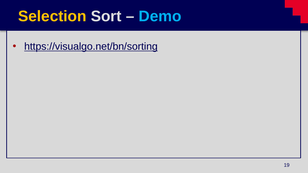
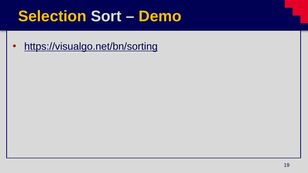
Demo colour: light blue -> yellow
